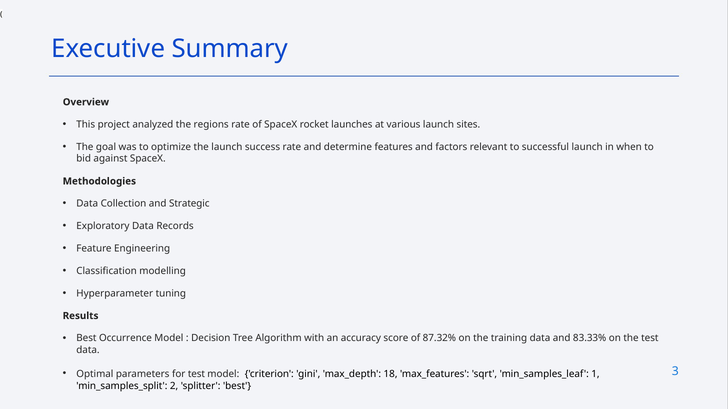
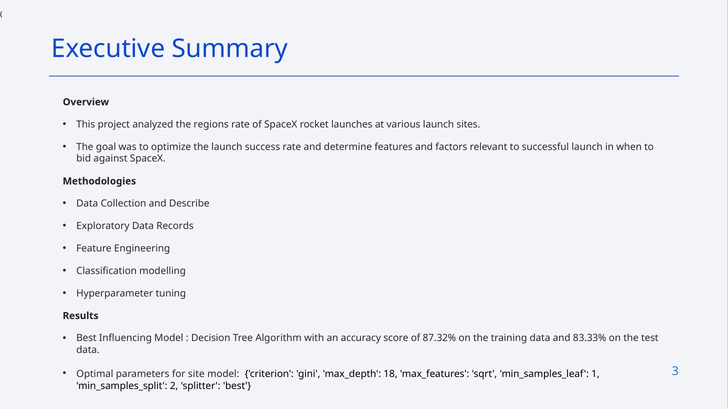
Strategic: Strategic -> Describe
Occurrence: Occurrence -> Influencing
for test: test -> site
